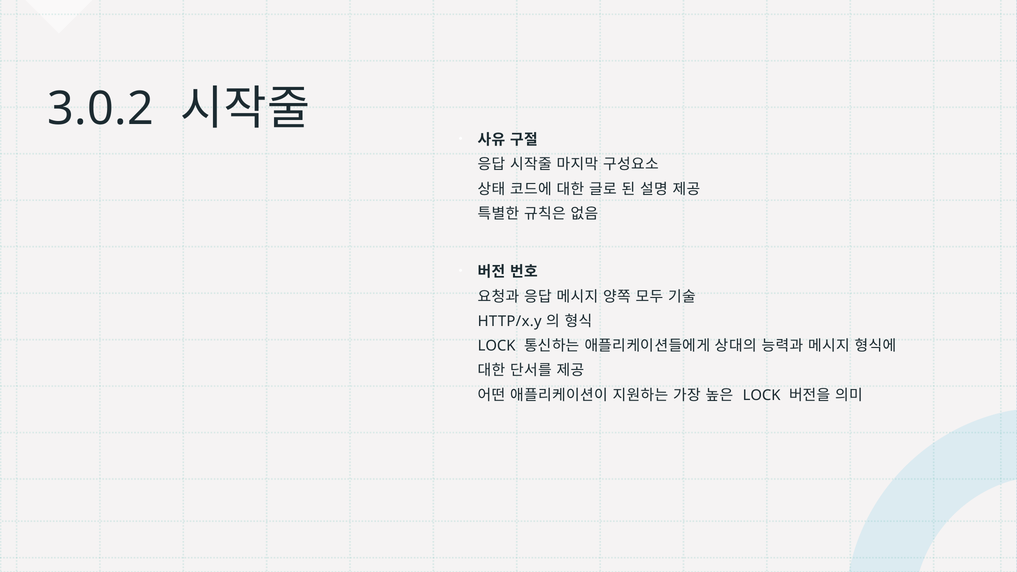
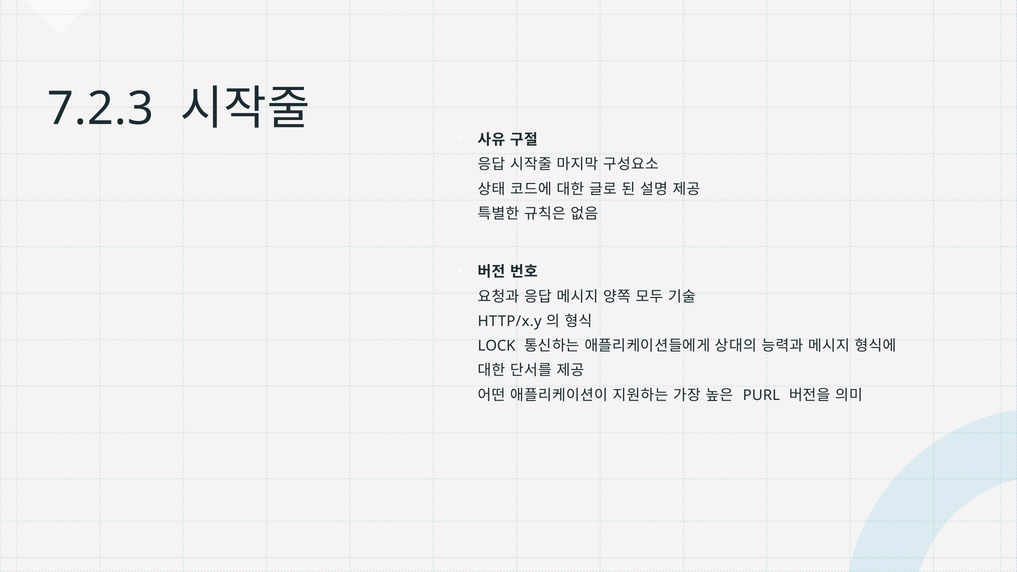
3.0.2: 3.0.2 -> 7.2.3
LOCK at (762, 395): LOCK -> PURL
